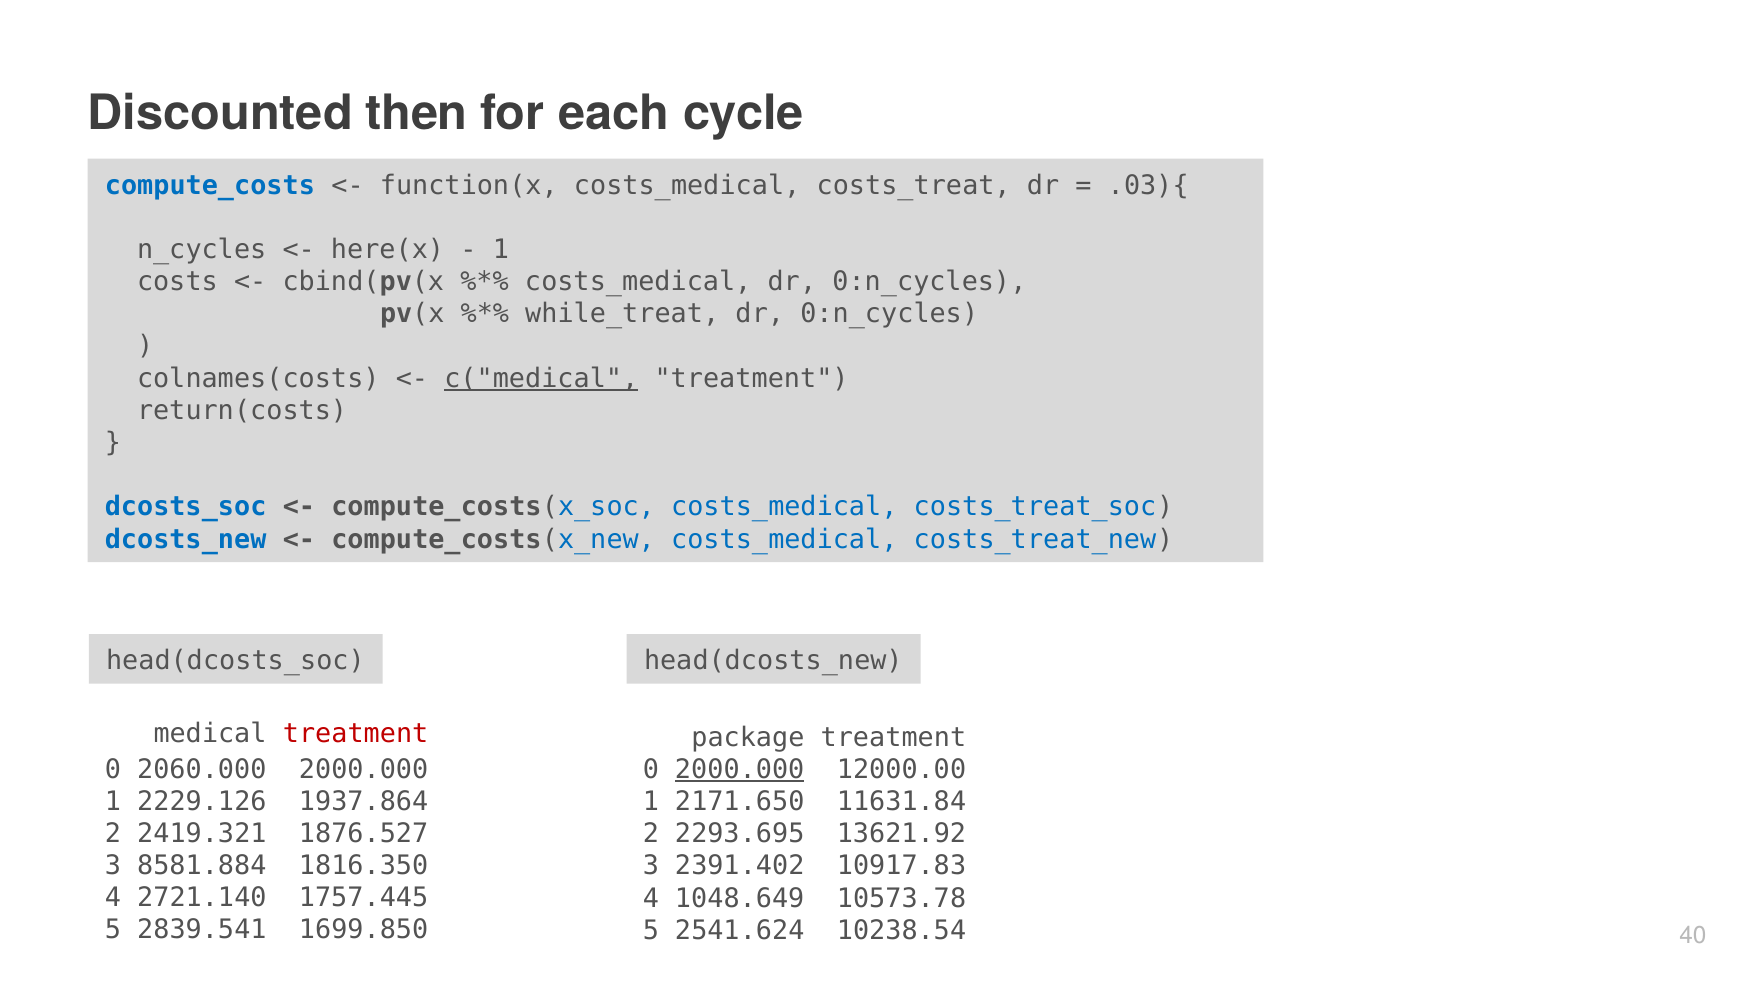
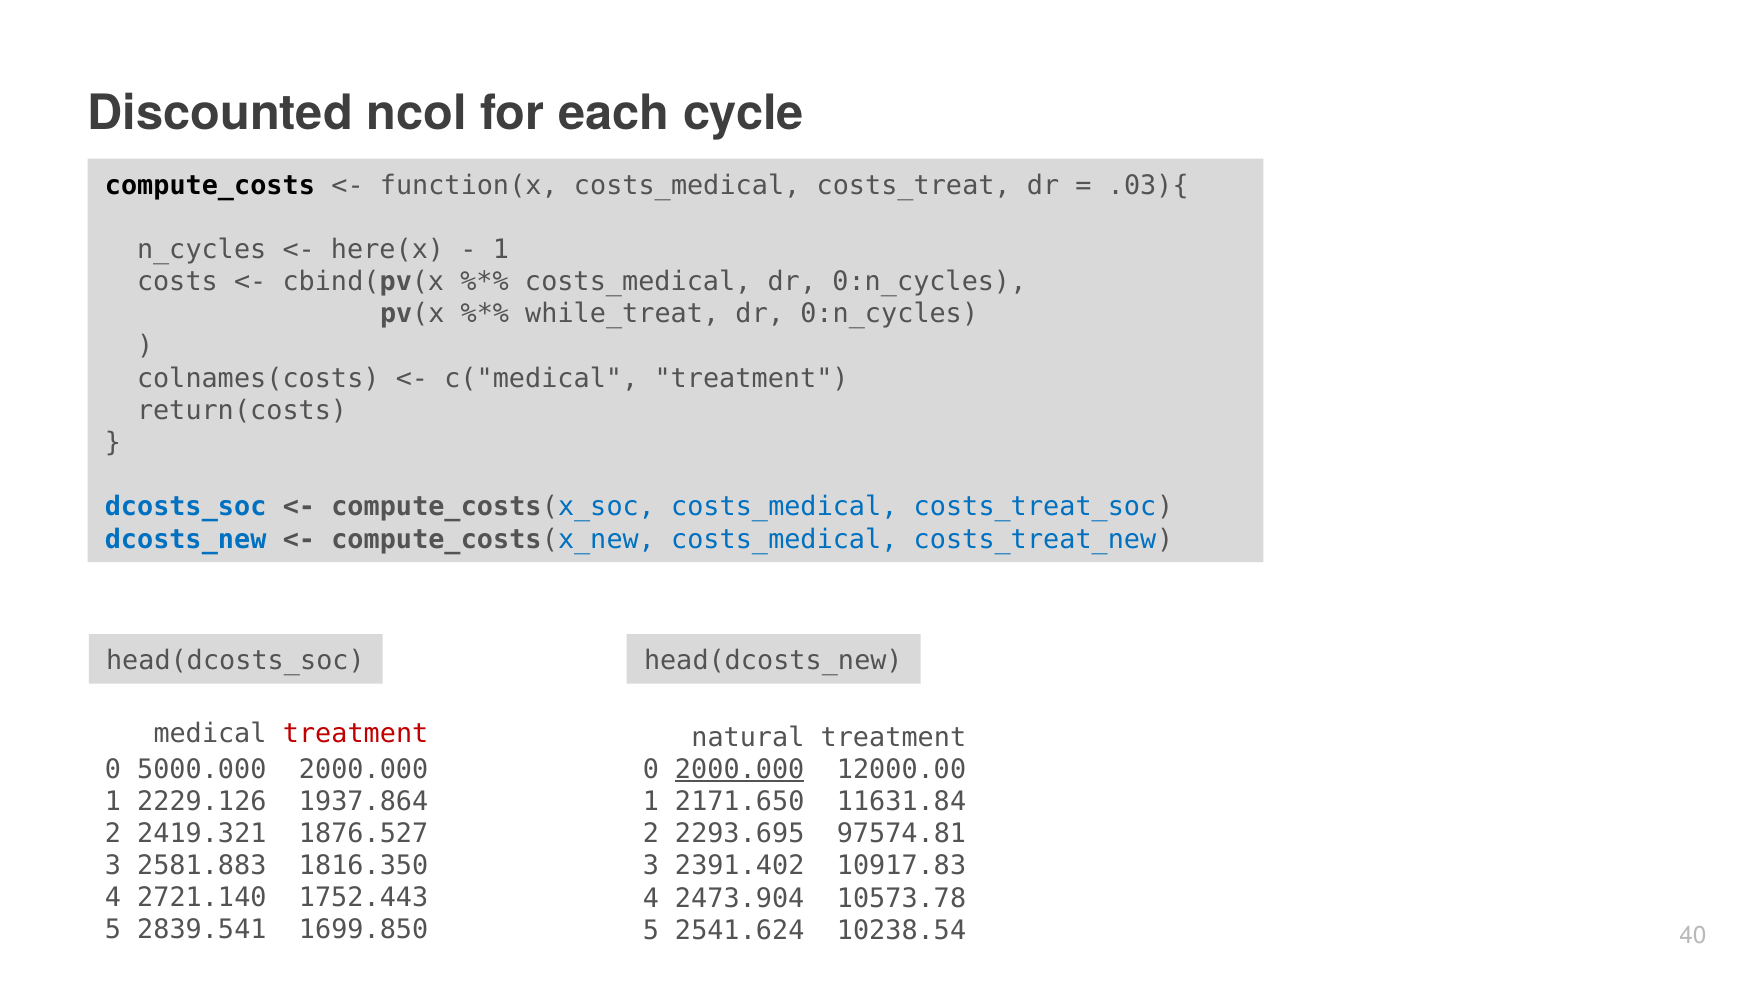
then: then -> ncol
compute_costs colour: blue -> black
c("medical underline: present -> none
package: package -> natural
2060.000: 2060.000 -> 5000.000
13621.92: 13621.92 -> 97574.81
8581.884: 8581.884 -> 2581.883
1757.445: 1757.445 -> 1752.443
1048.649: 1048.649 -> 2473.904
